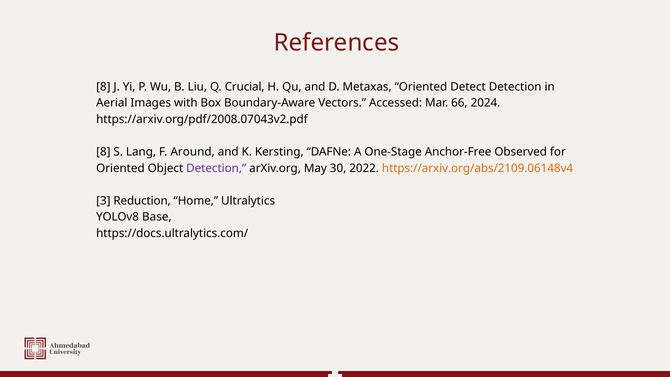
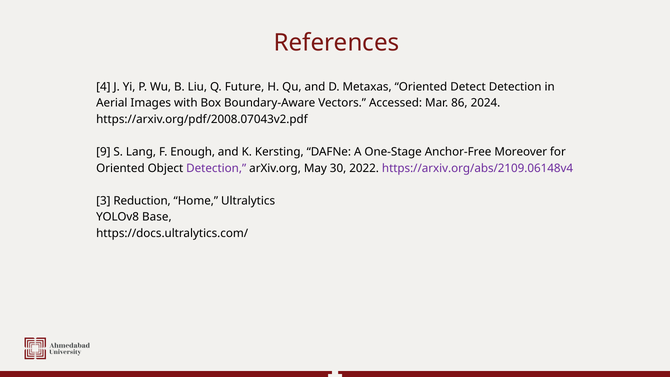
8 at (103, 87): 8 -> 4
Crucial: Crucial -> Future
66: 66 -> 86
8 at (103, 152): 8 -> 9
Around: Around -> Enough
Observed: Observed -> Moreover
https://arxiv.org/abs/2109.06148v4 colour: orange -> purple
